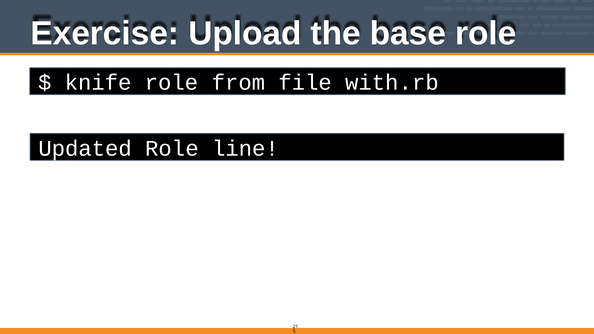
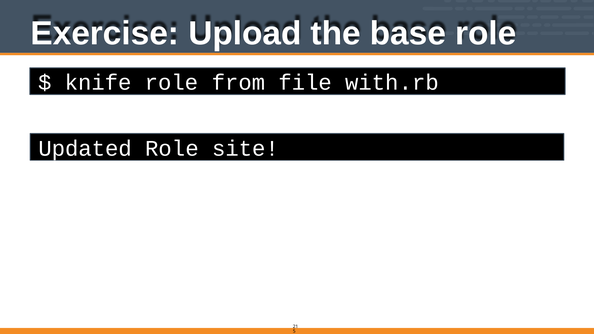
line: line -> site
